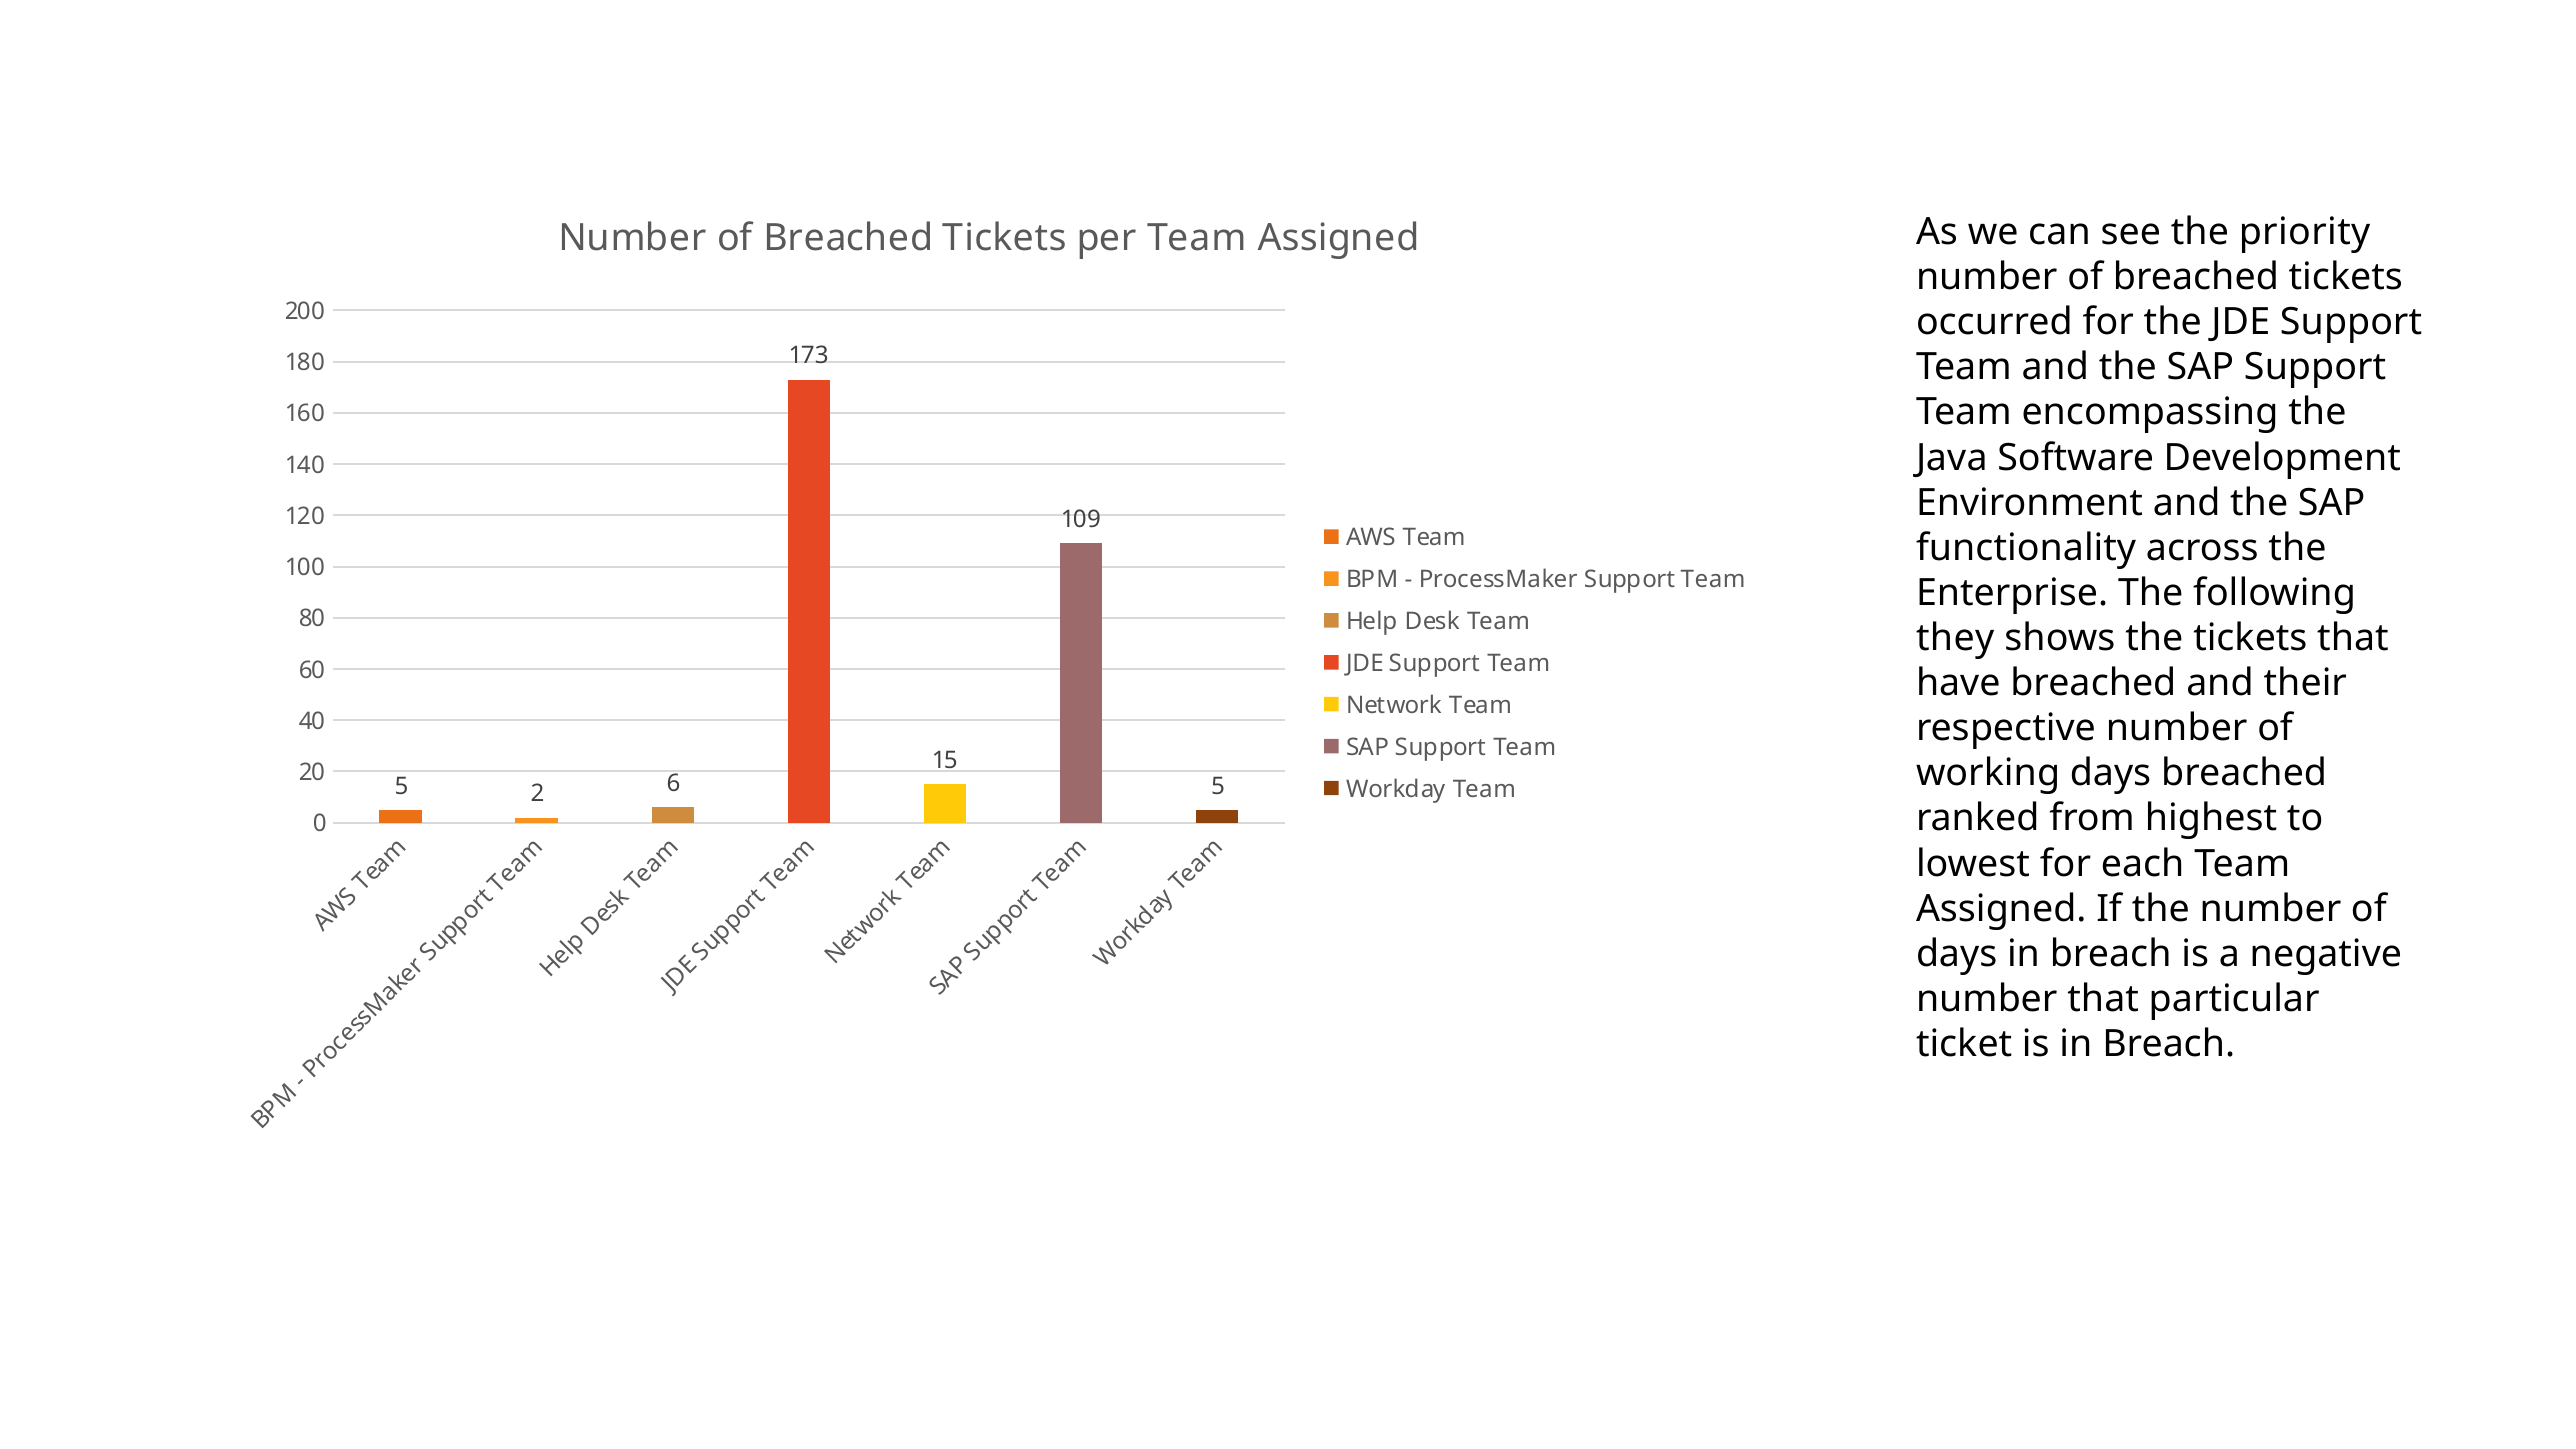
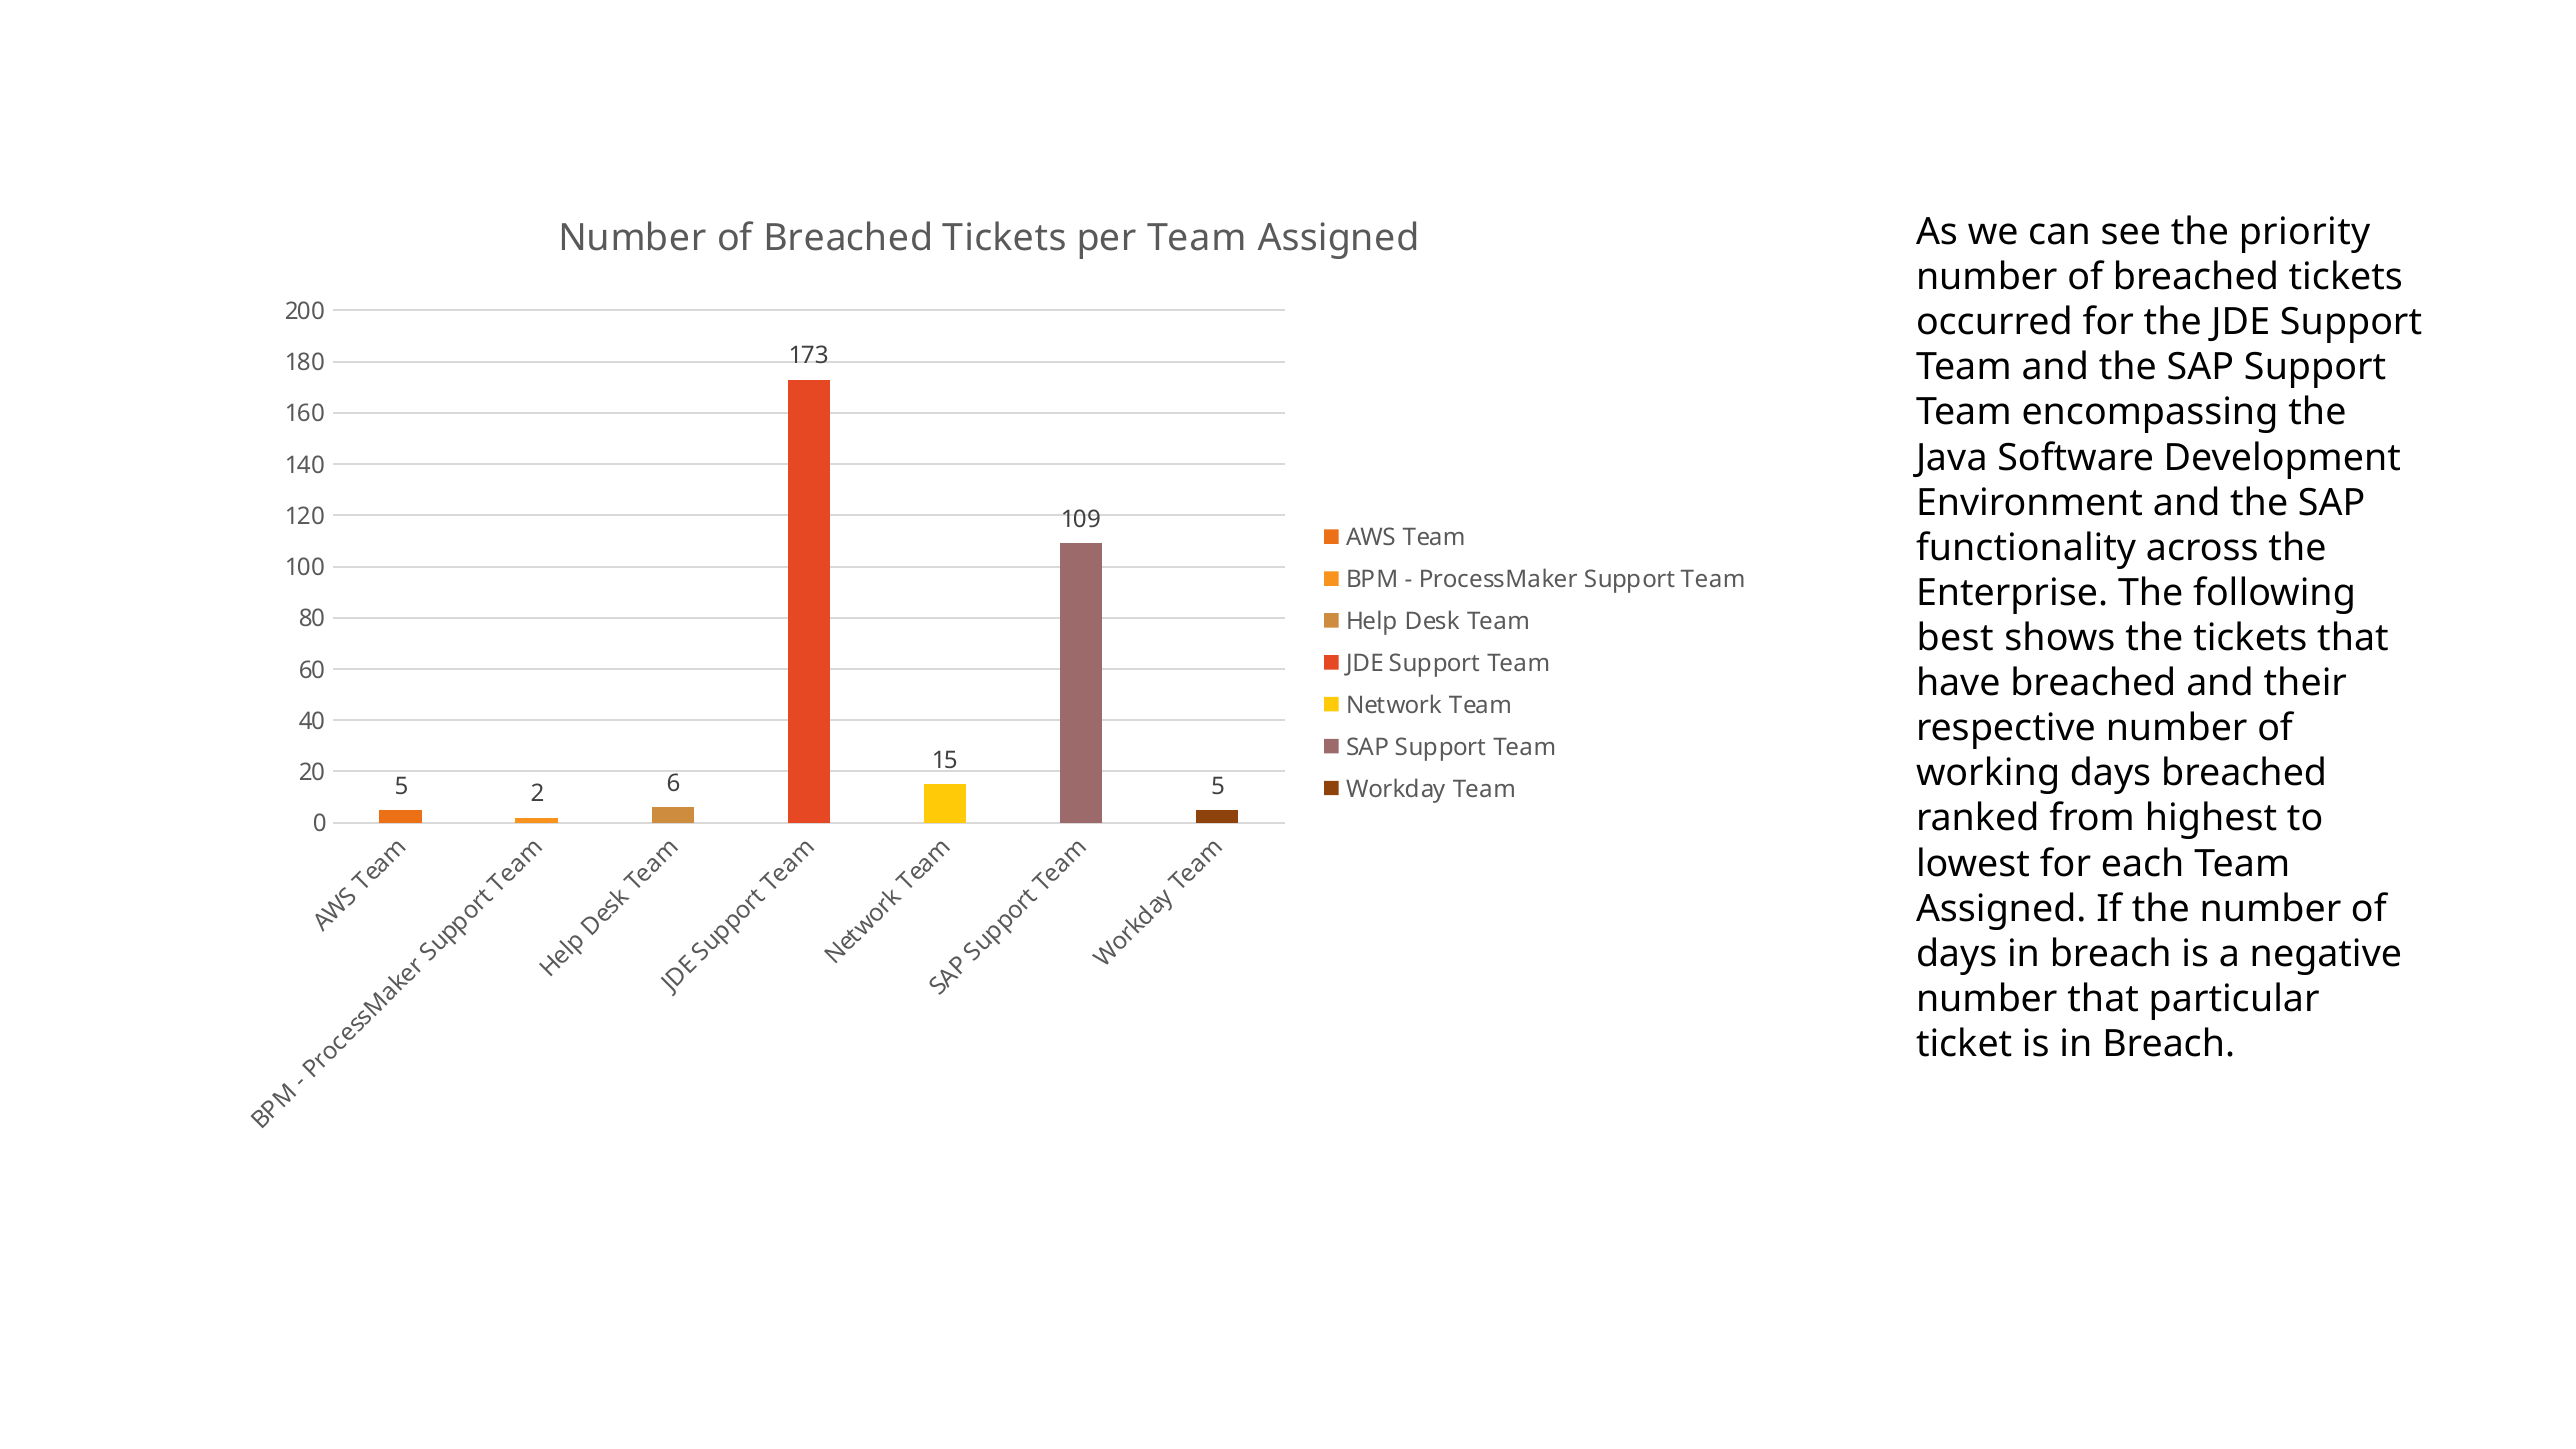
they: they -> best
